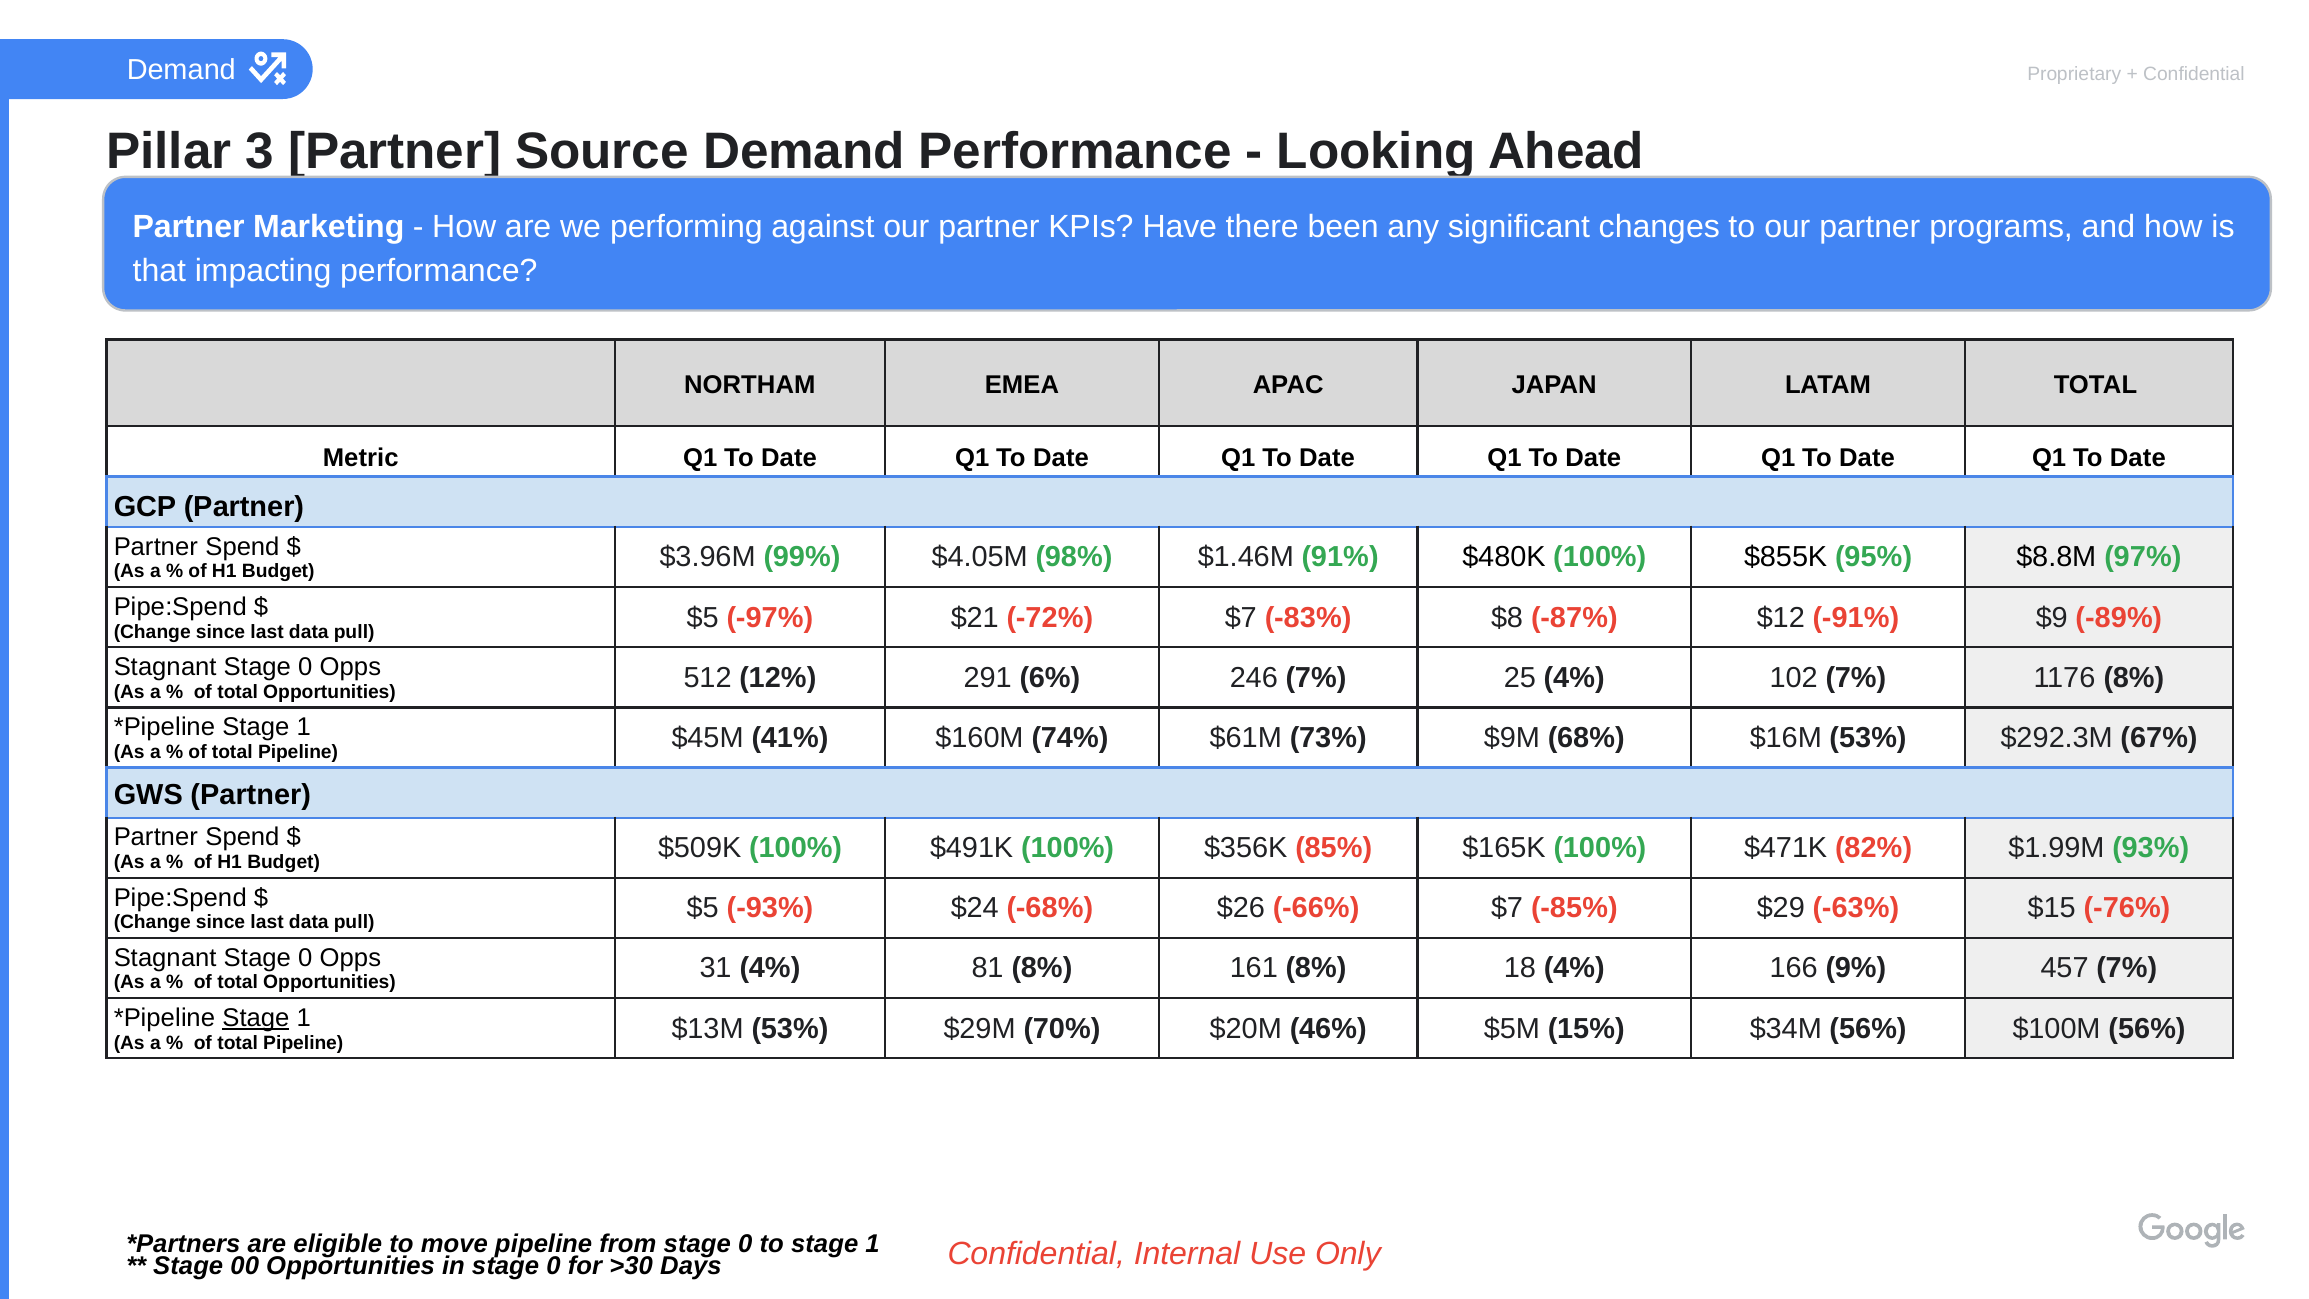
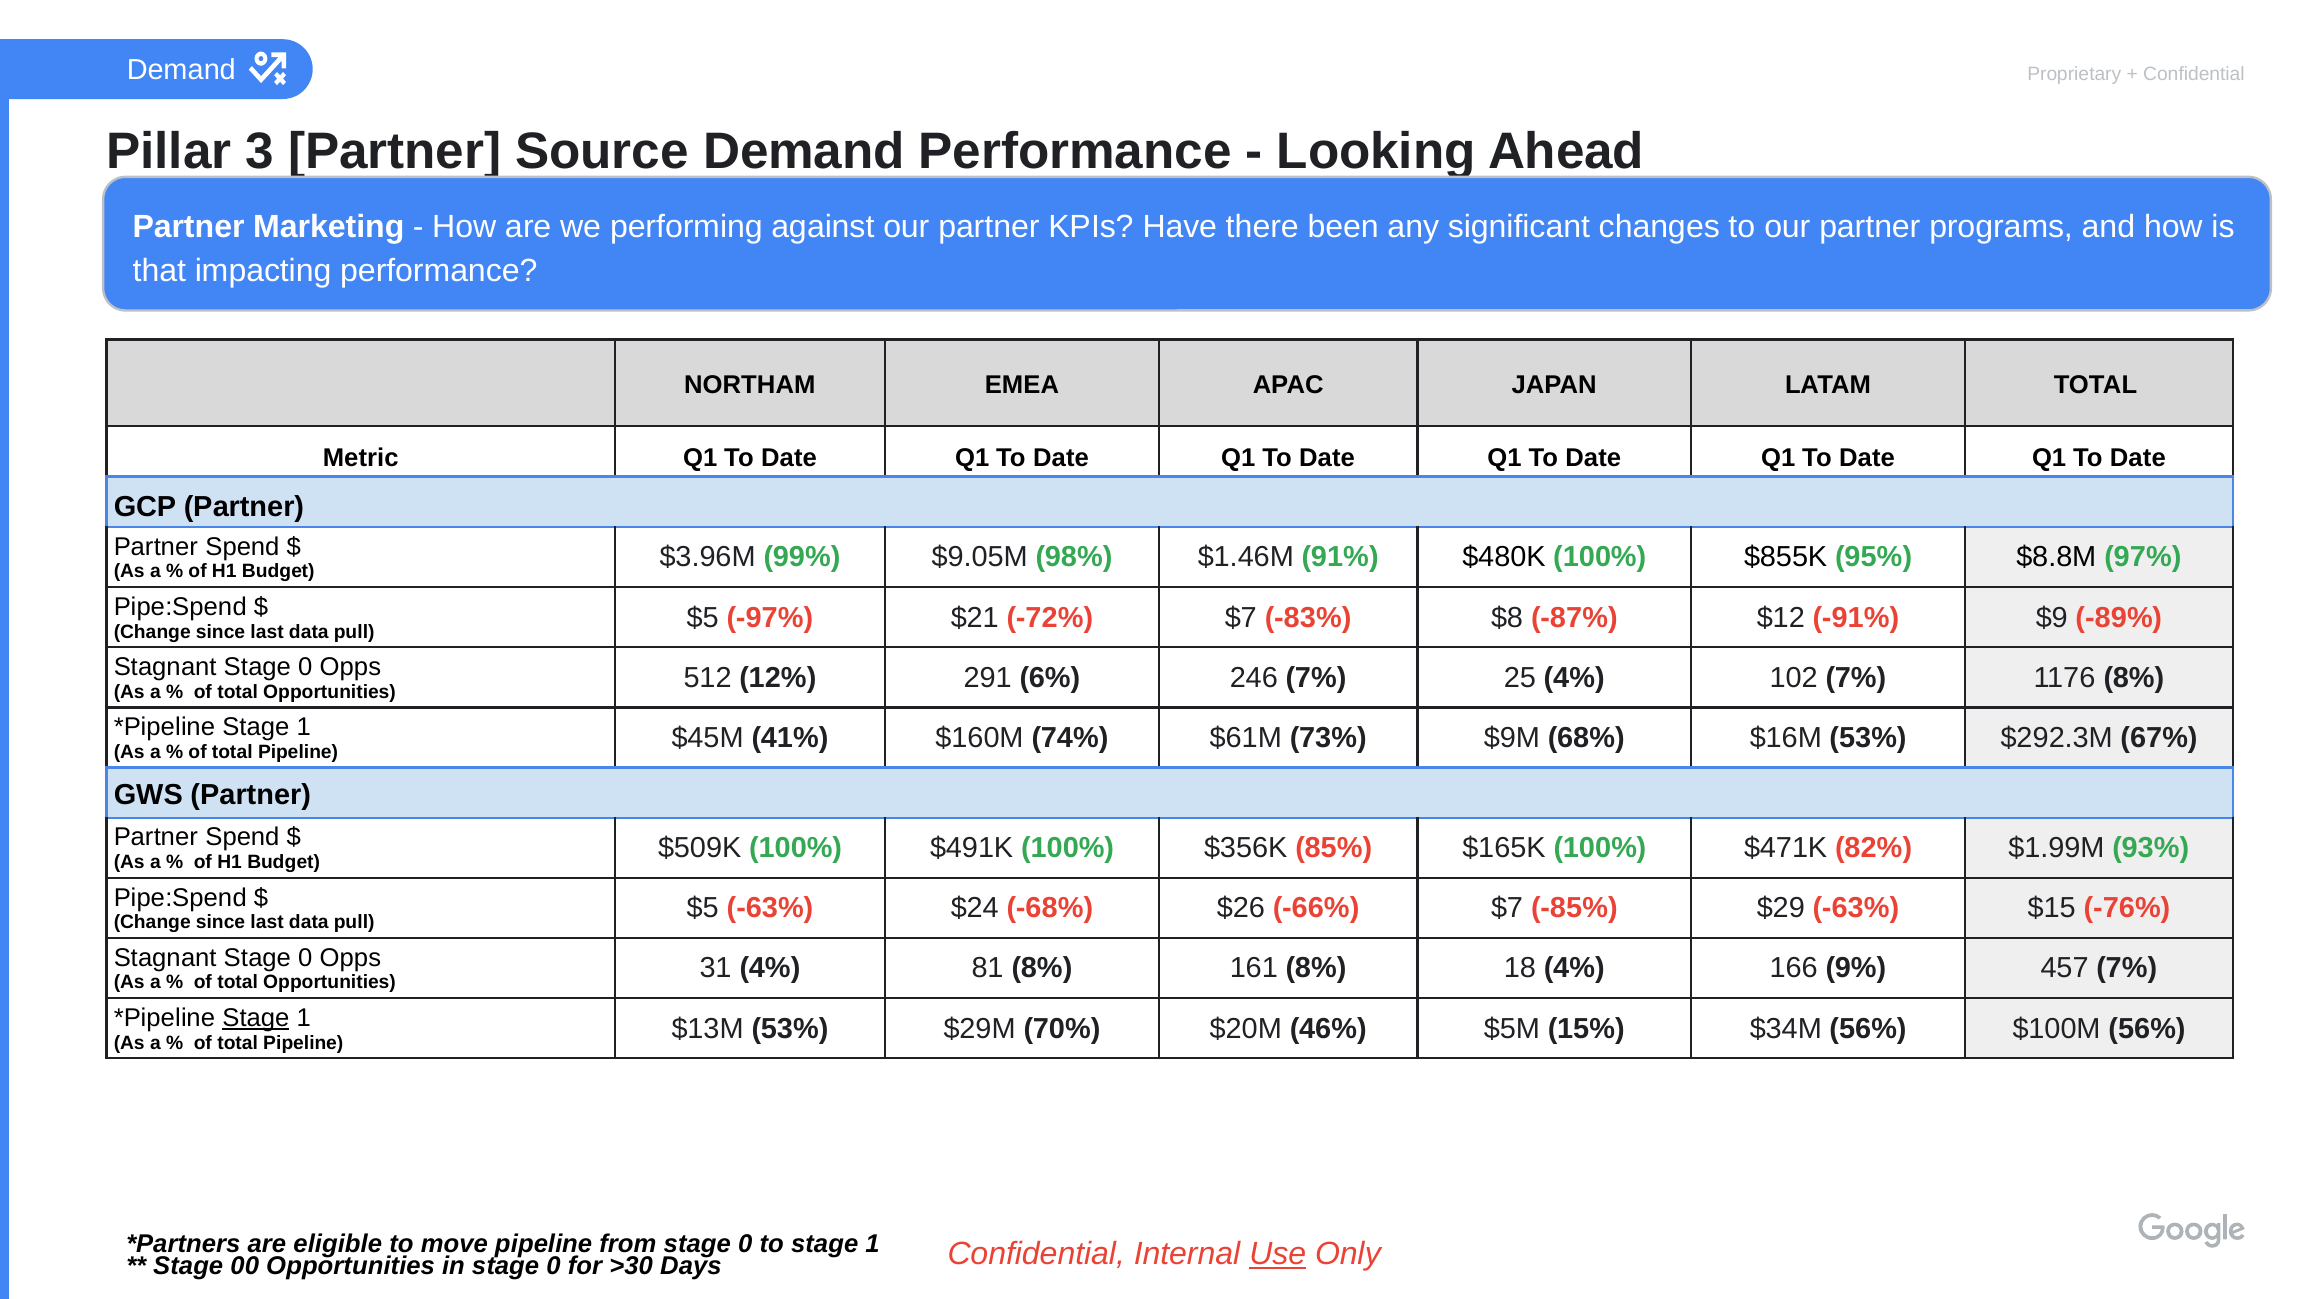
$4.05M: $4.05M -> $9.05M
$5 -93%: -93% -> -63%
Use underline: none -> present
